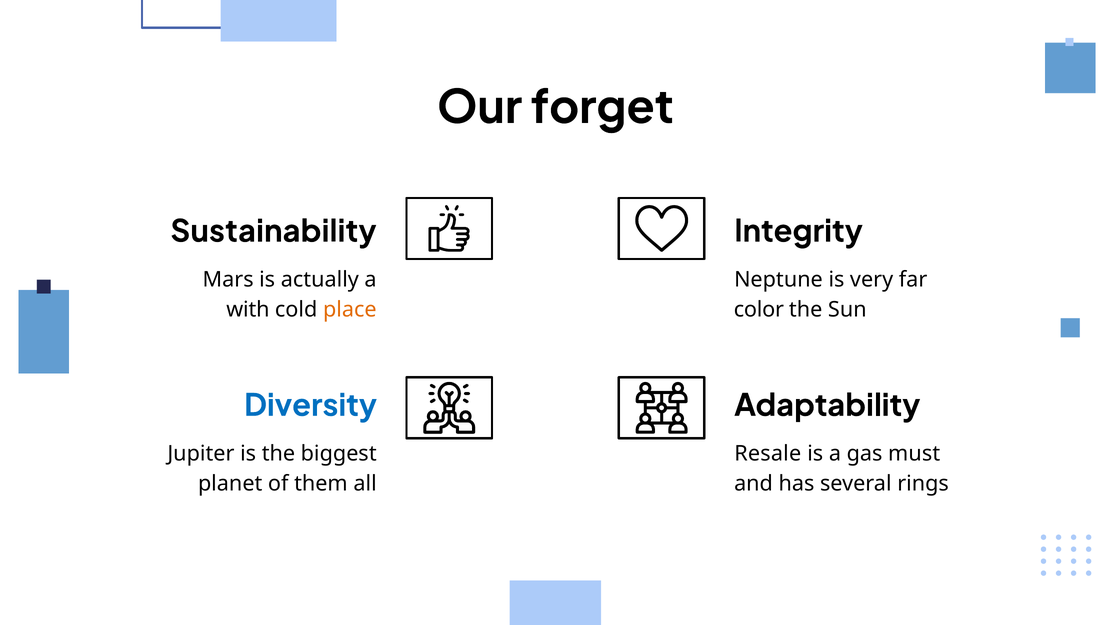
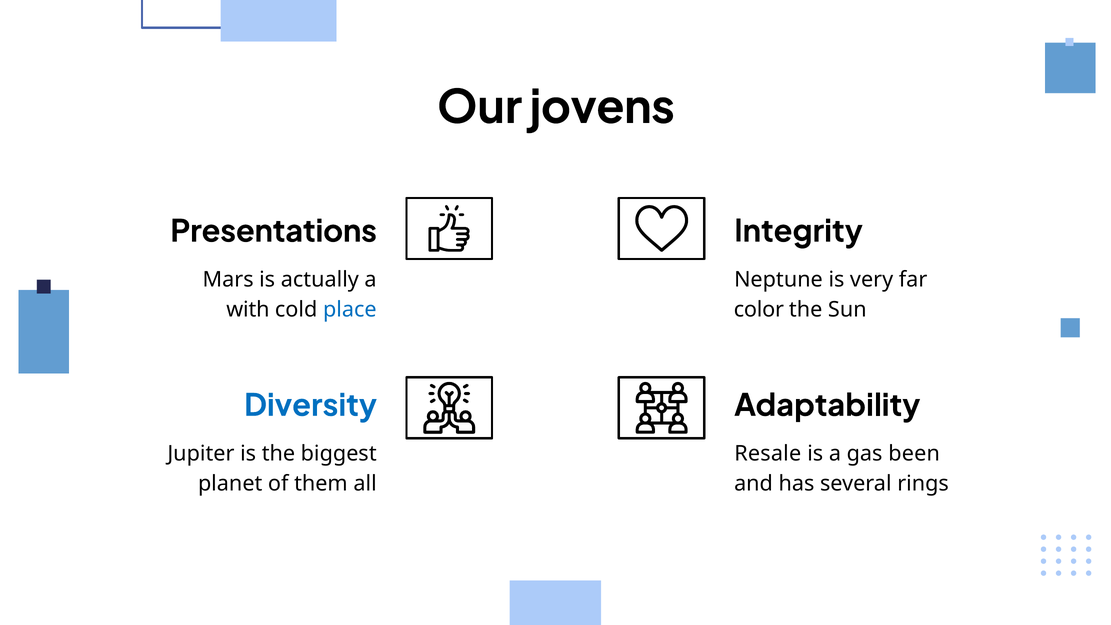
forget: forget -> jovens
Sustainability: Sustainability -> Presentations
place colour: orange -> blue
must: must -> been
